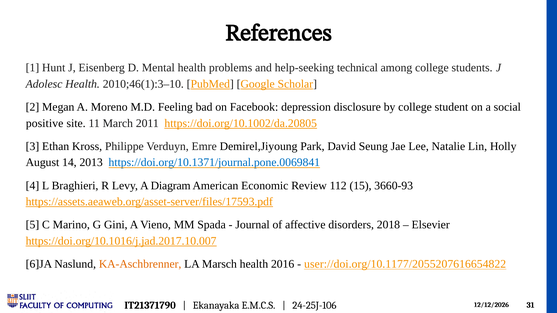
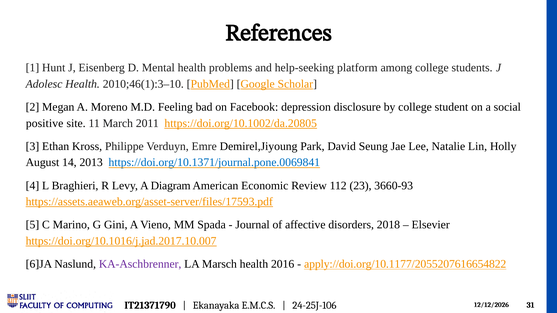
technical: technical -> platform
15: 15 -> 23
KA-Aschbrenner colour: orange -> purple
user://doi.org/10.1177/2055207616654822: user://doi.org/10.1177/2055207616654822 -> apply://doi.org/10.1177/2055207616654822
